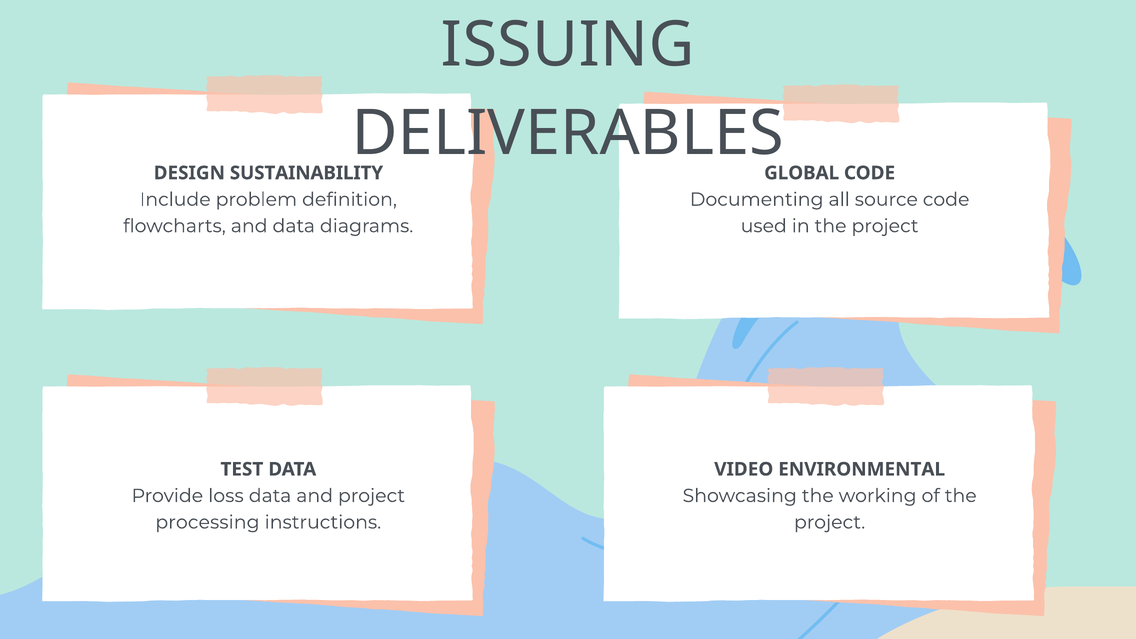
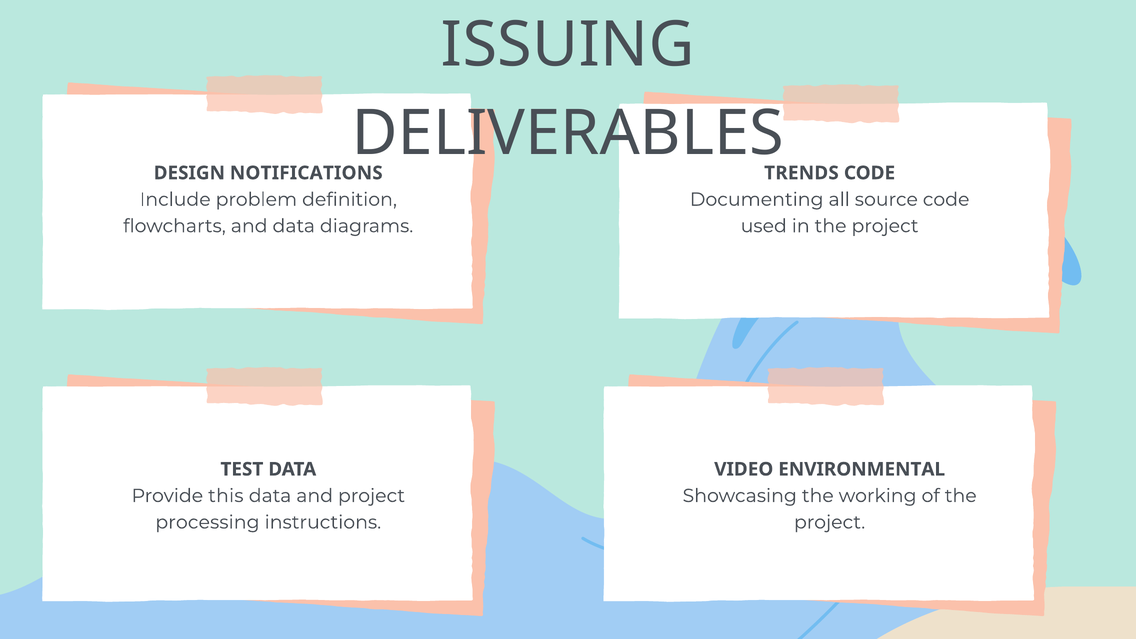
SUSTAINABILITY: SUSTAINABILITY -> NOTIFICATIONS
GLOBAL: GLOBAL -> TRENDS
loss: loss -> this
